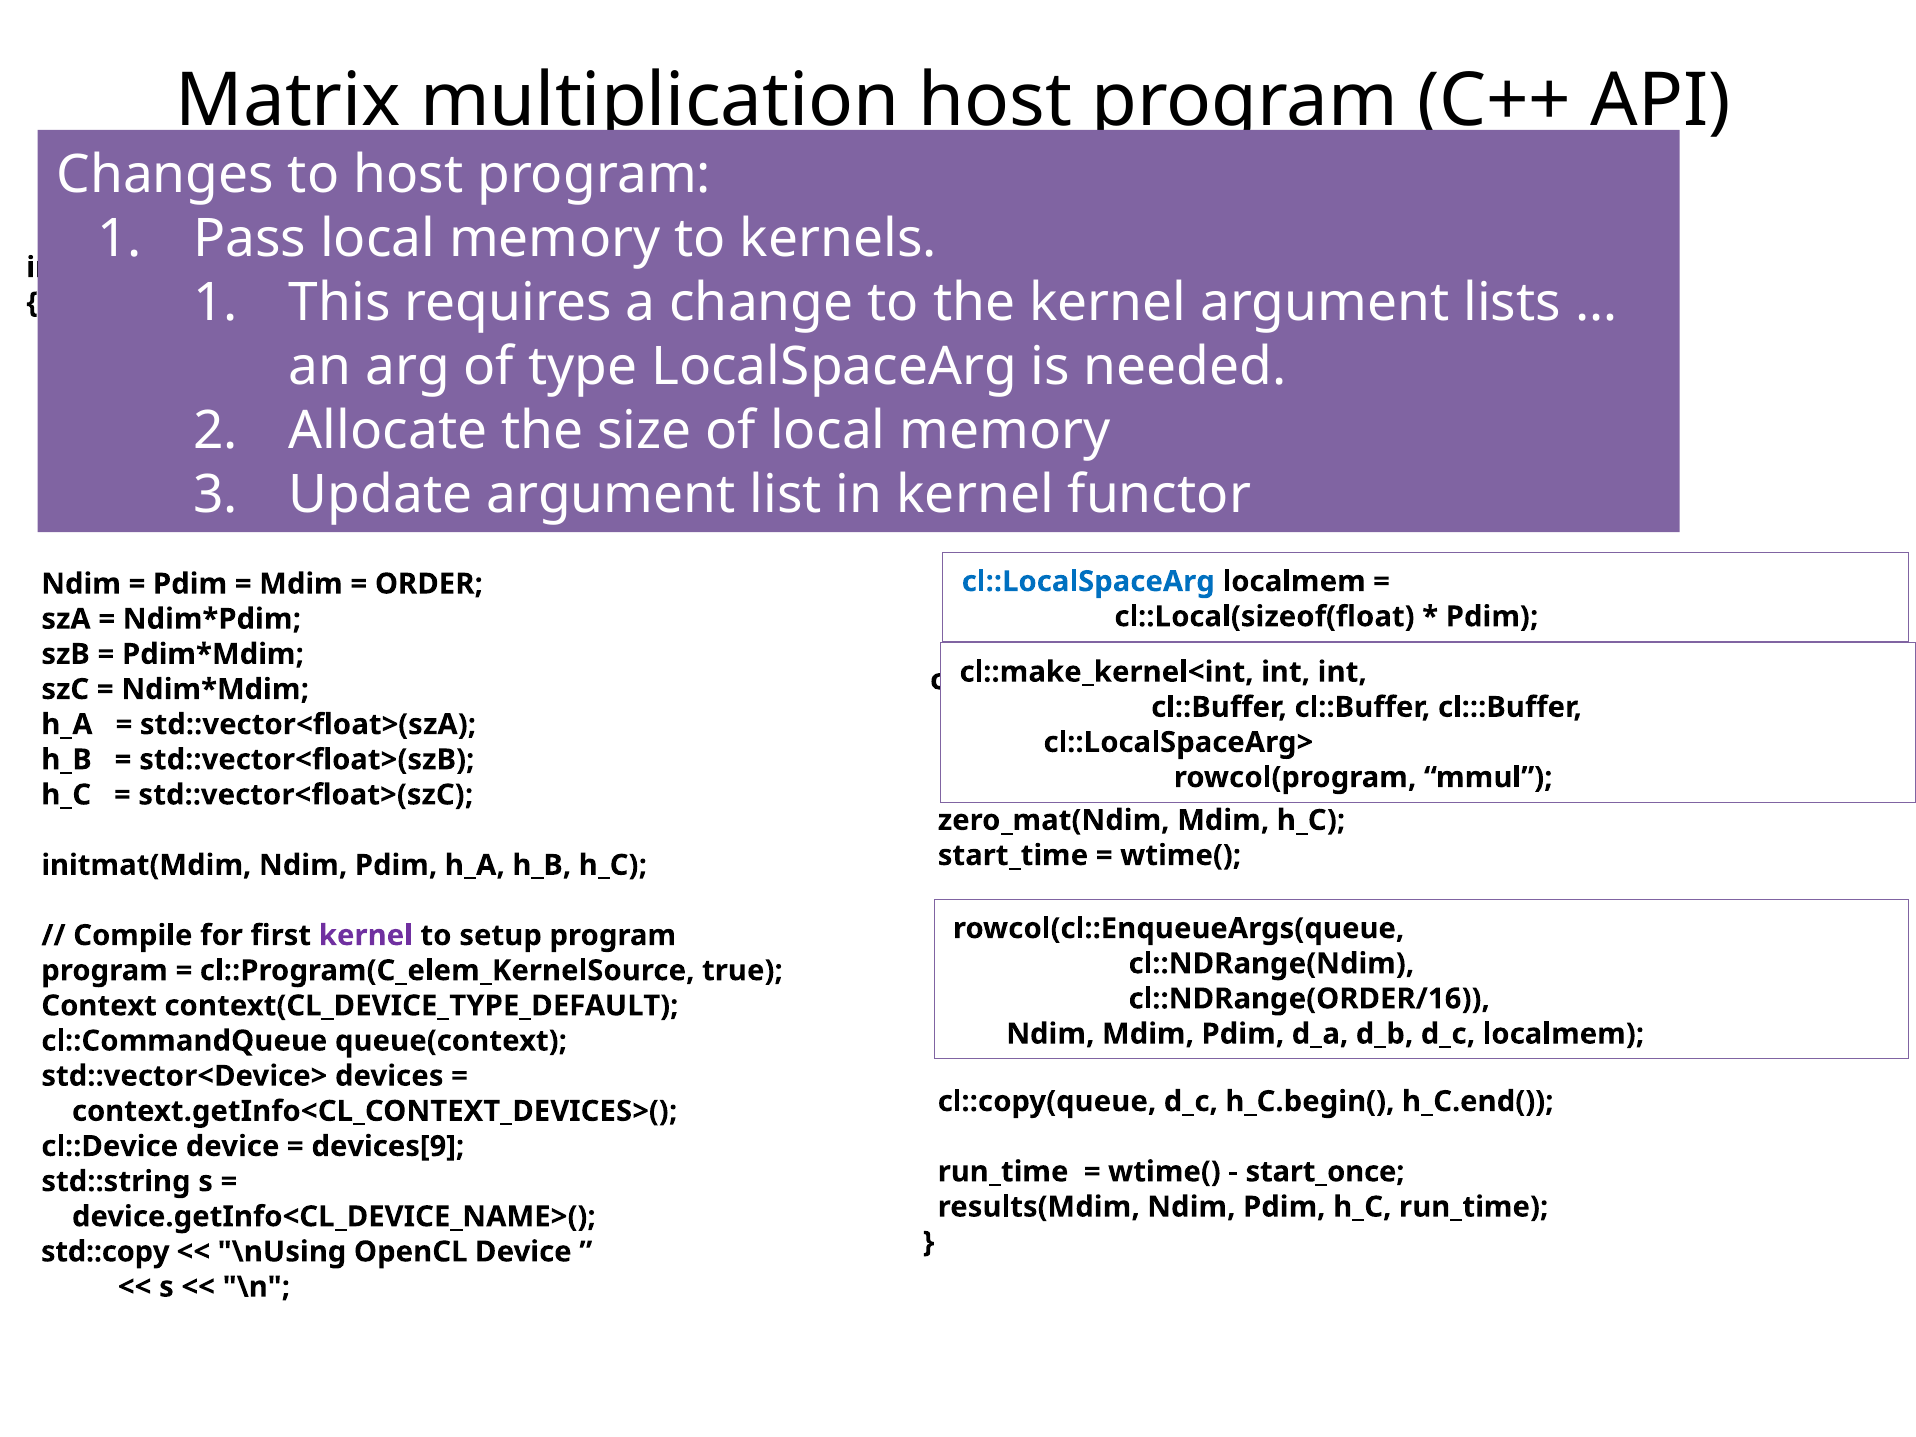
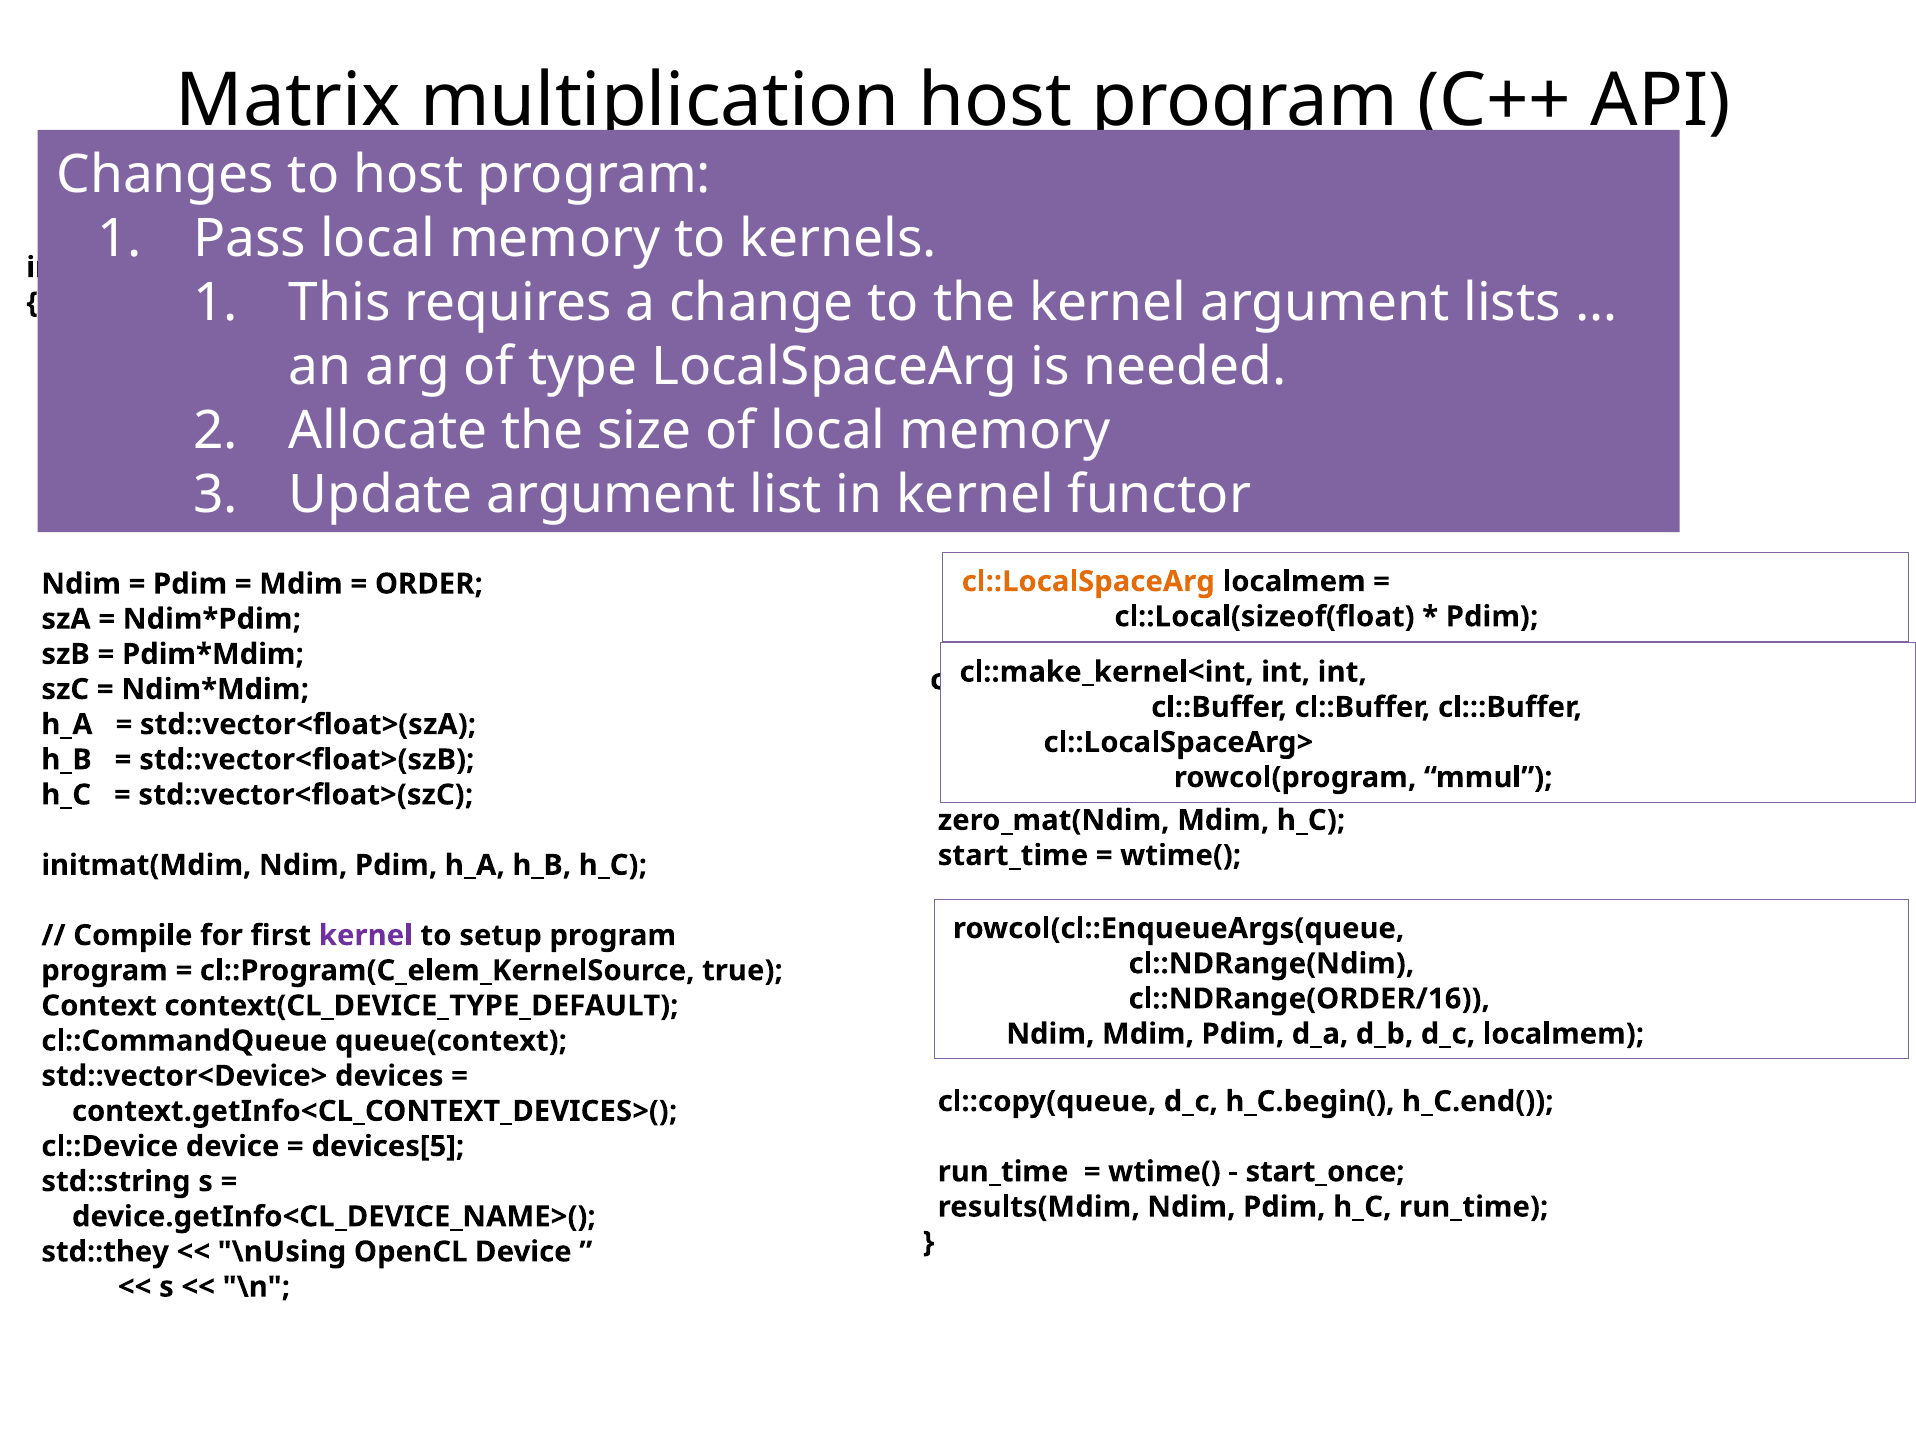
cl::LocalSpaceArg colour: blue -> orange
devices[9: devices[9 -> devices[5
std::copy: std::copy -> std::they
